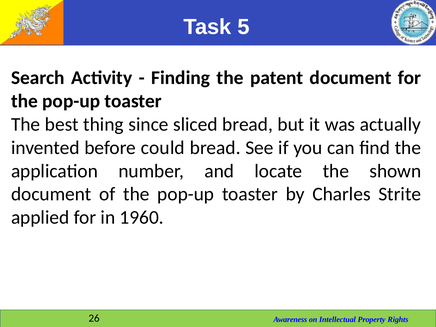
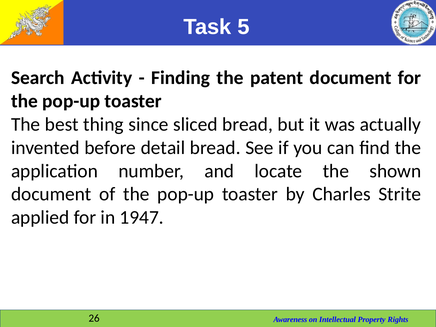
could: could -> detail
1960: 1960 -> 1947
